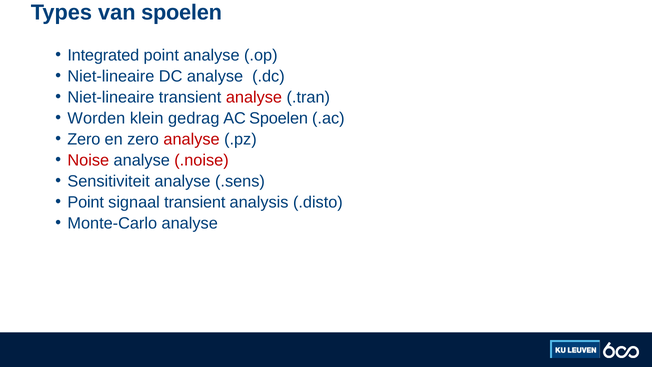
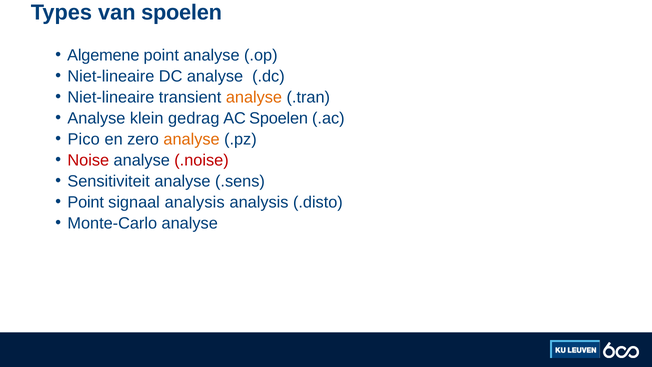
Integrated: Integrated -> Algemene
analyse at (254, 97) colour: red -> orange
Worden at (96, 118): Worden -> Analyse
Zero at (84, 139): Zero -> Pico
analyse at (192, 139) colour: red -> orange
signaal transient: transient -> analysis
